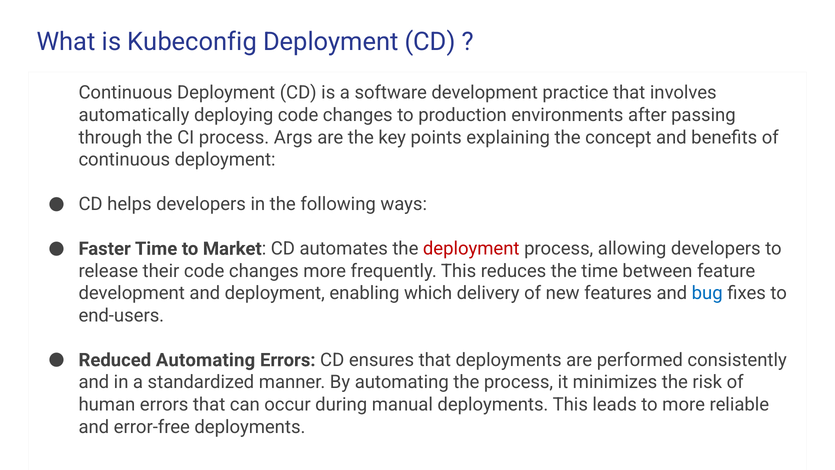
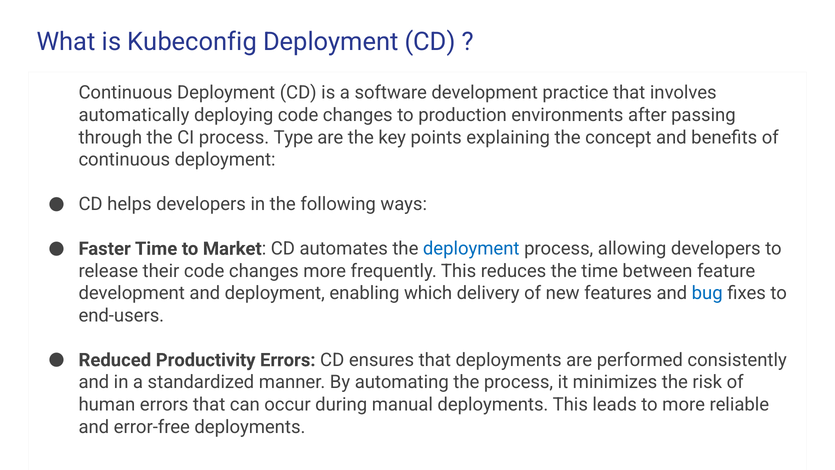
Args: Args -> Type
deployment at (471, 249) colour: red -> blue
Reduced Automating: Automating -> Productivity
